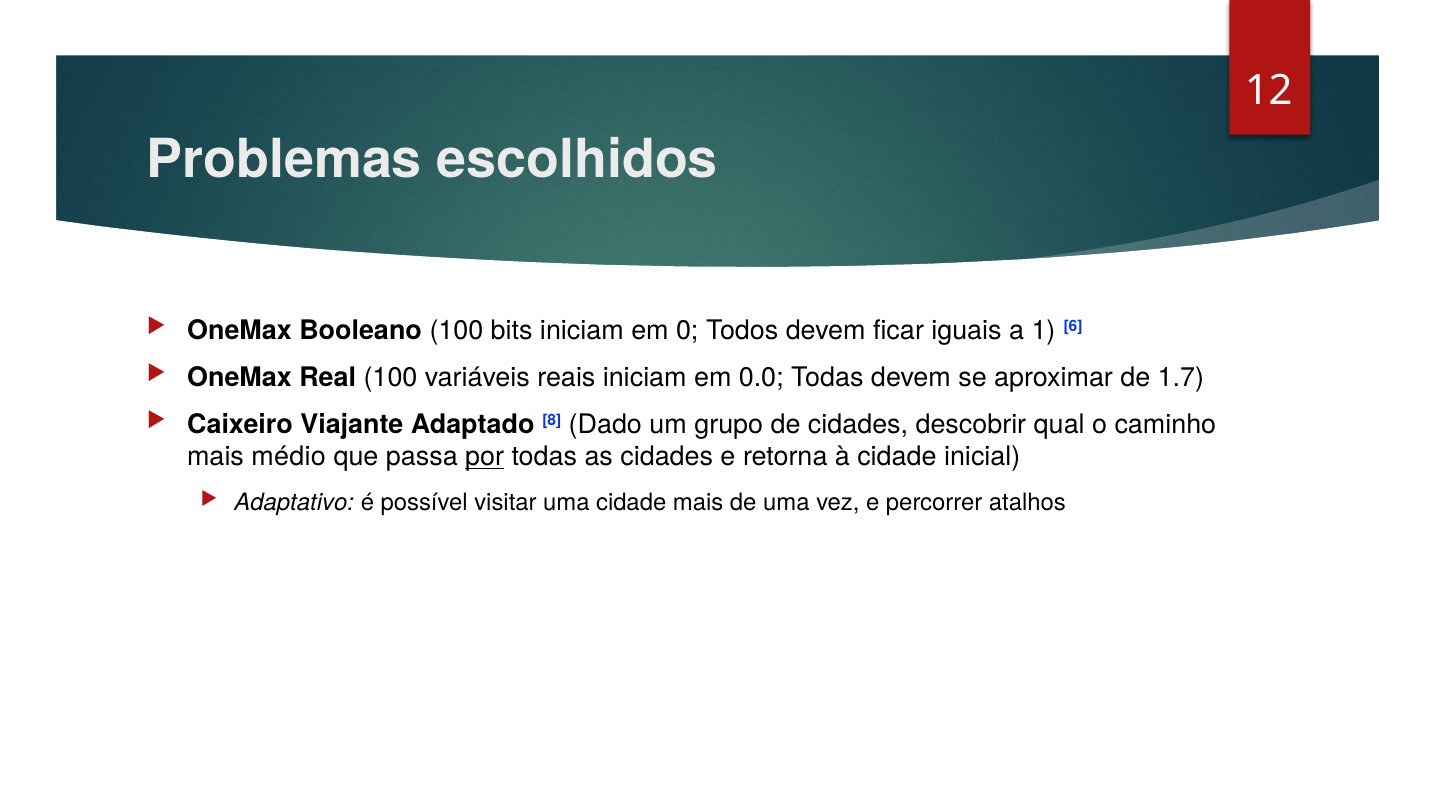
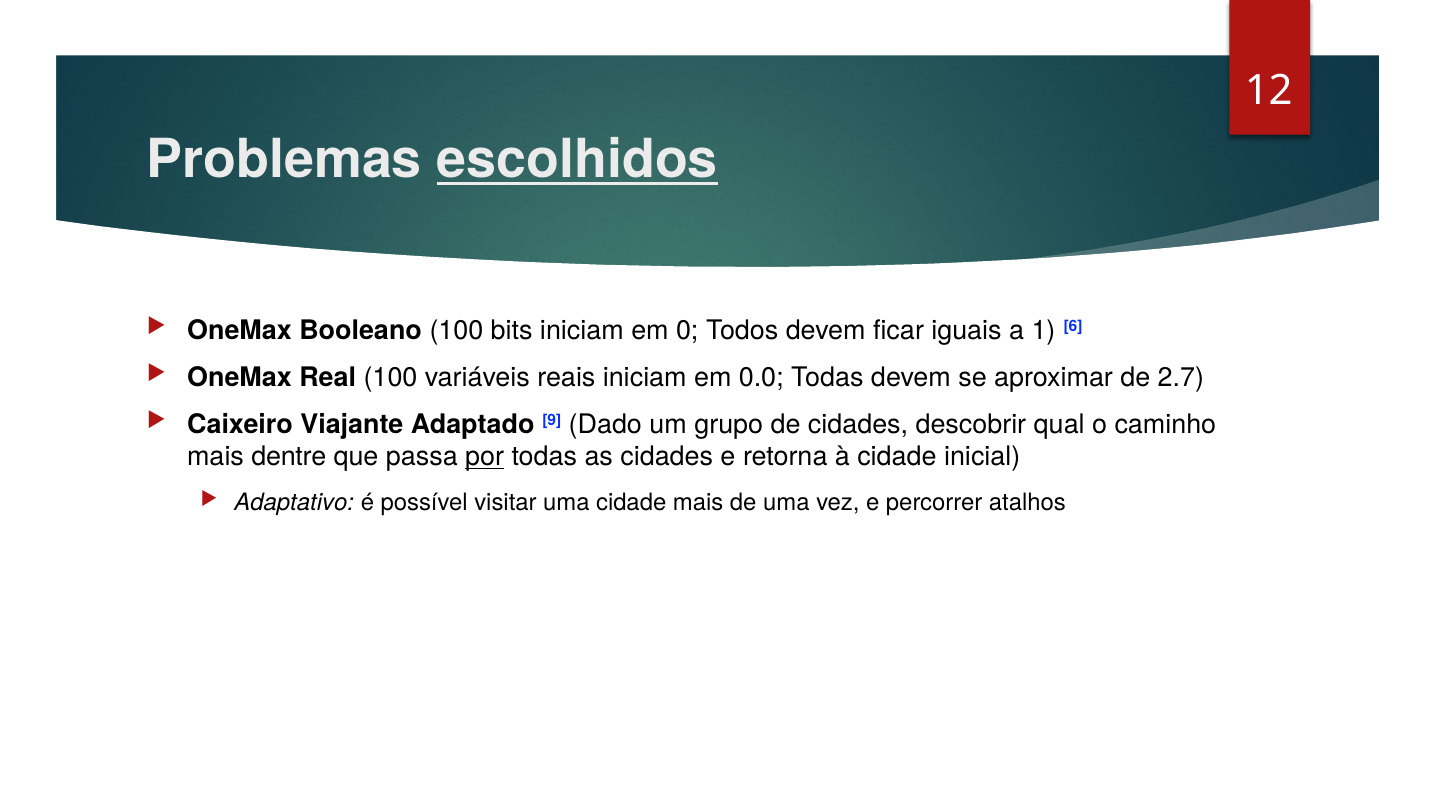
escolhidos underline: none -> present
1.7: 1.7 -> 2.7
8: 8 -> 9
médio: médio -> dentre
